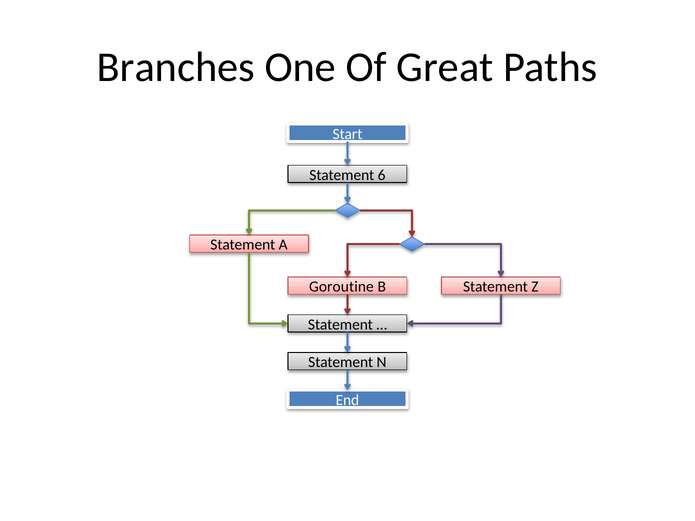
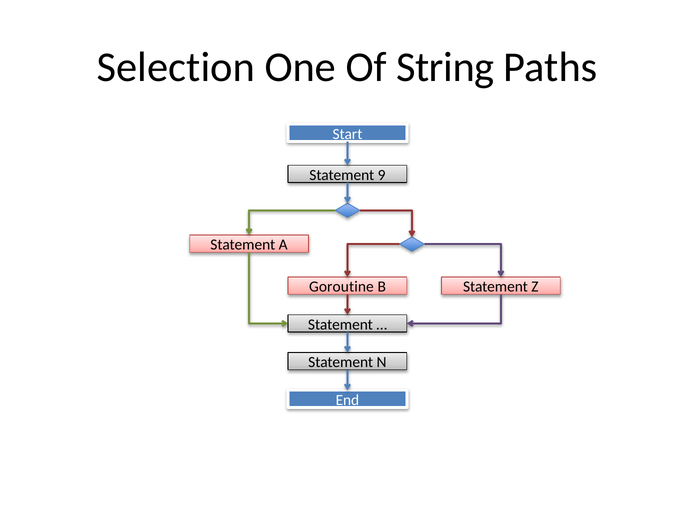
Branches: Branches -> Selection
Great: Great -> String
6: 6 -> 9
